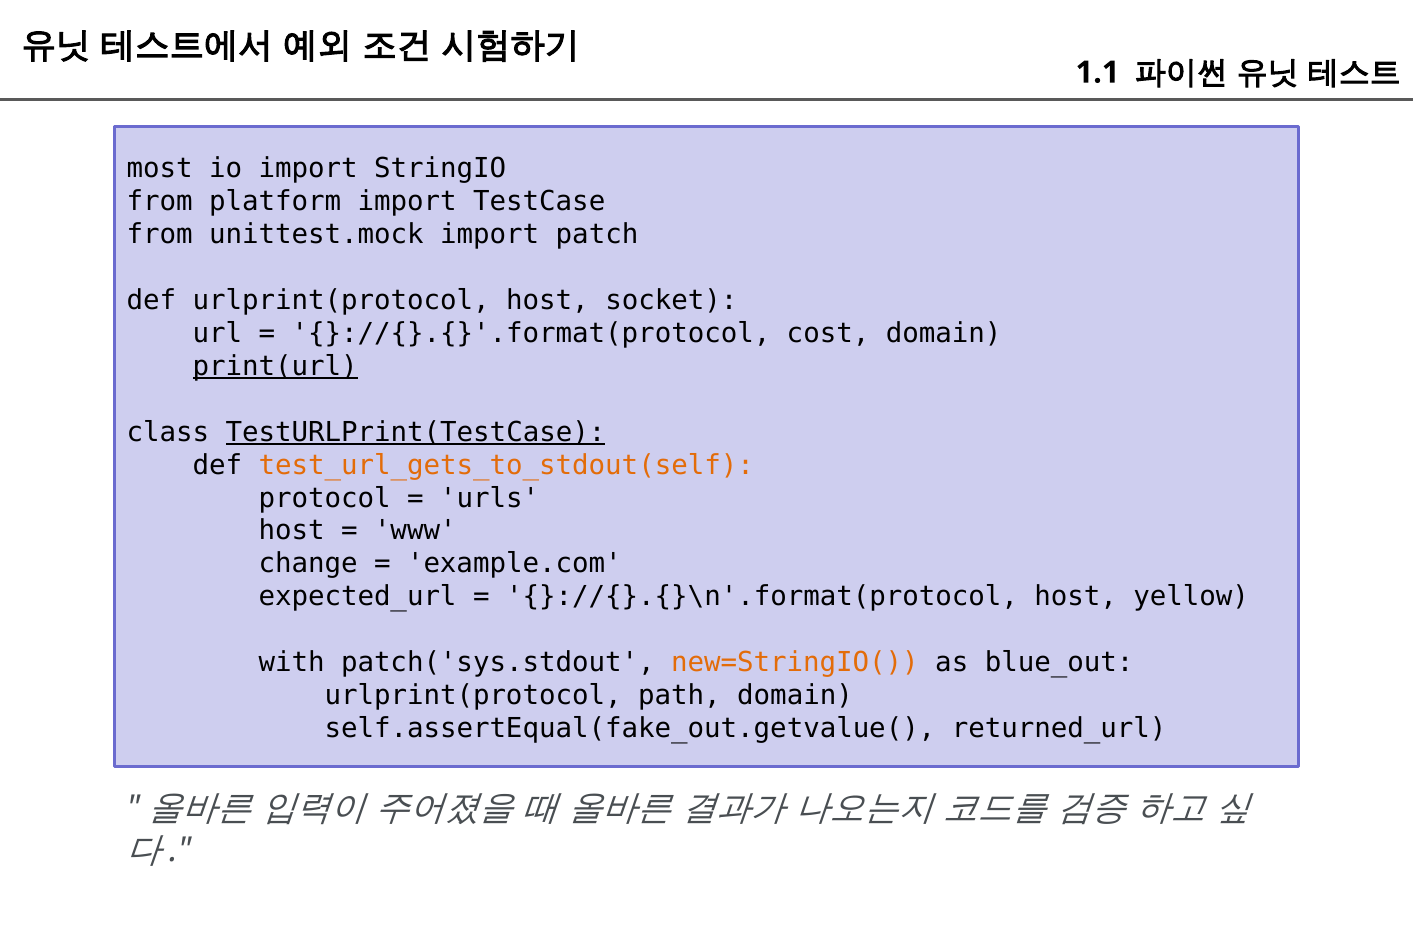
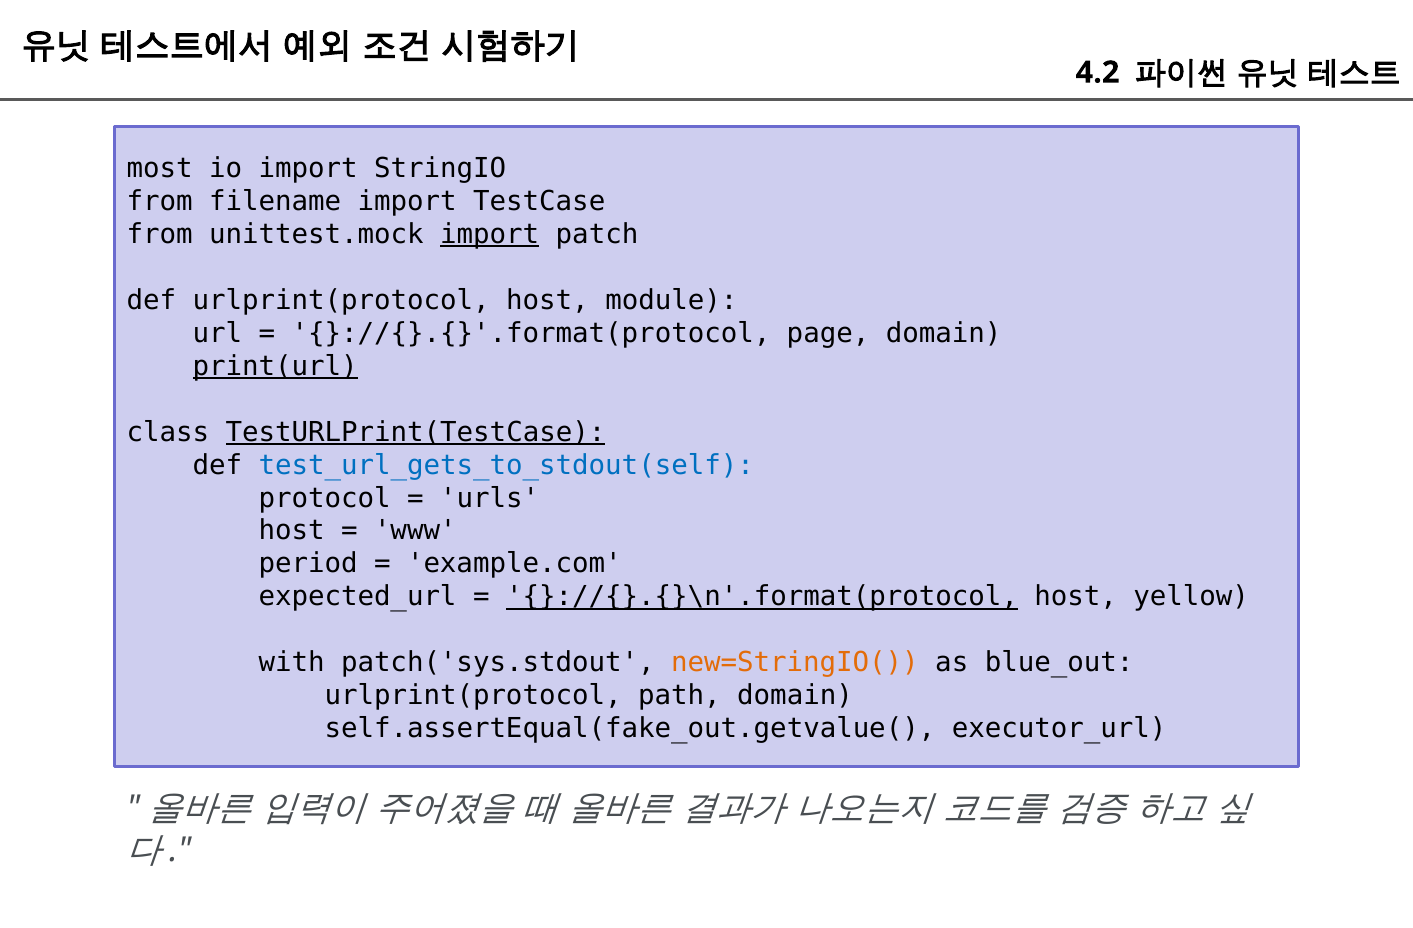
1.1: 1.1 -> 4.2
platform: platform -> filename
import at (490, 234) underline: none -> present
socket: socket -> module
cost: cost -> page
test_url_gets_to_stdout(self colour: orange -> blue
change: change -> period
}://{}.{}\n'.format(protocol underline: none -> present
returned_url: returned_url -> executor_url
